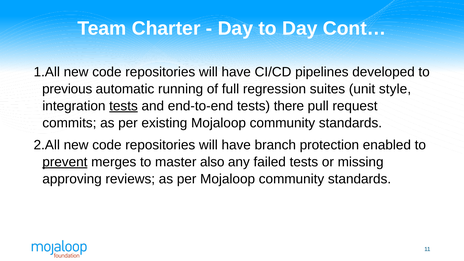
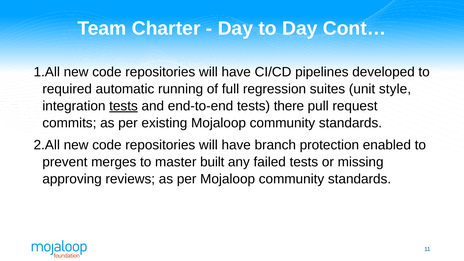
previous: previous -> required
prevent underline: present -> none
also: also -> built
